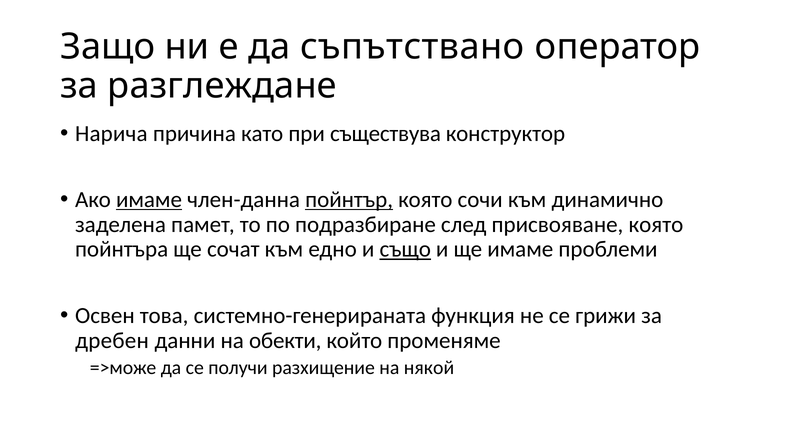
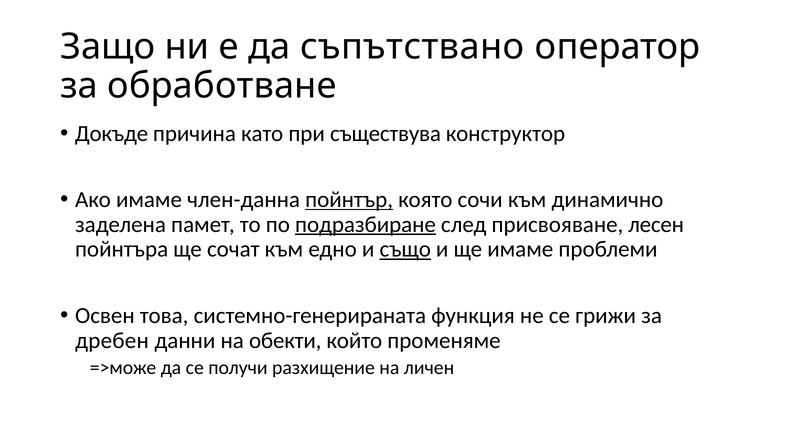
разглеждане: разглеждане -> обработване
Нарича: Нарича -> Докъде
имаме at (149, 200) underline: present -> none
подразбиране underline: none -> present
присвояване която: която -> лесен
някой: някой -> личен
